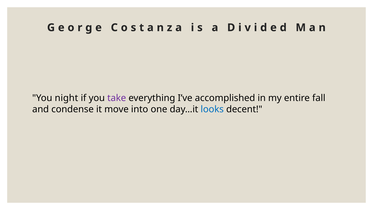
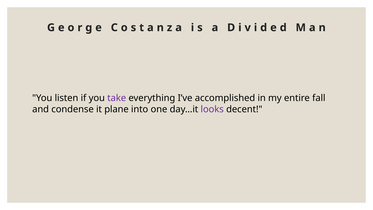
night: night -> listen
move: move -> plane
looks colour: blue -> purple
